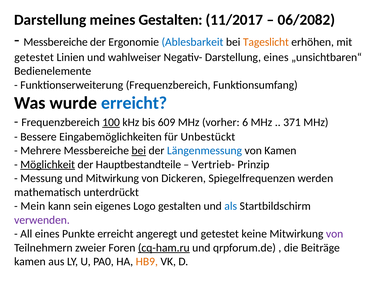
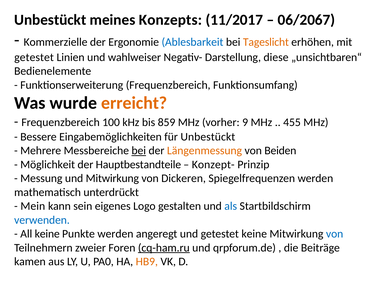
Darstellung at (50, 20): Darstellung -> Unbestückt
meines Gestalten: Gestalten -> Konzepts
06/2082: 06/2082 -> 06/2067
Messbereiche at (56, 42): Messbereiche -> Kommerzielle
Darstellung eines: eines -> diese
erreicht at (134, 103) colour: blue -> orange
100 underline: present -> none
609: 609 -> 859
6: 6 -> 9
371: 371 -> 455
Längenmessung colour: blue -> orange
von Kamen: Kamen -> Beiden
Möglichkeit underline: present -> none
Vertrieb-: Vertrieb- -> Konzept-
verwenden colour: purple -> blue
All eines: eines -> keine
Punkte erreicht: erreicht -> werden
von at (335, 233) colour: purple -> blue
